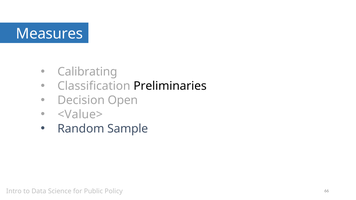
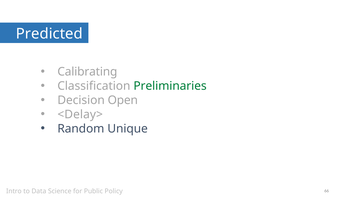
Measures: Measures -> Predicted
Preliminaries colour: black -> green
<Value>: <Value> -> <Delay>
Sample: Sample -> Unique
